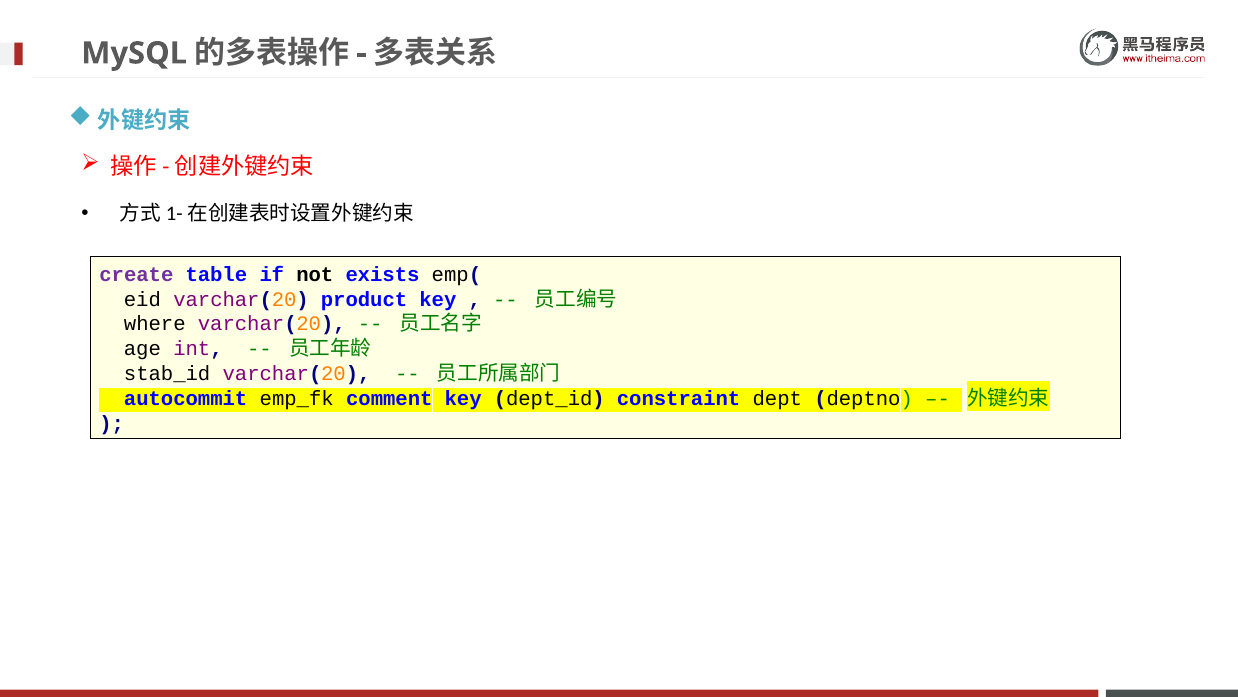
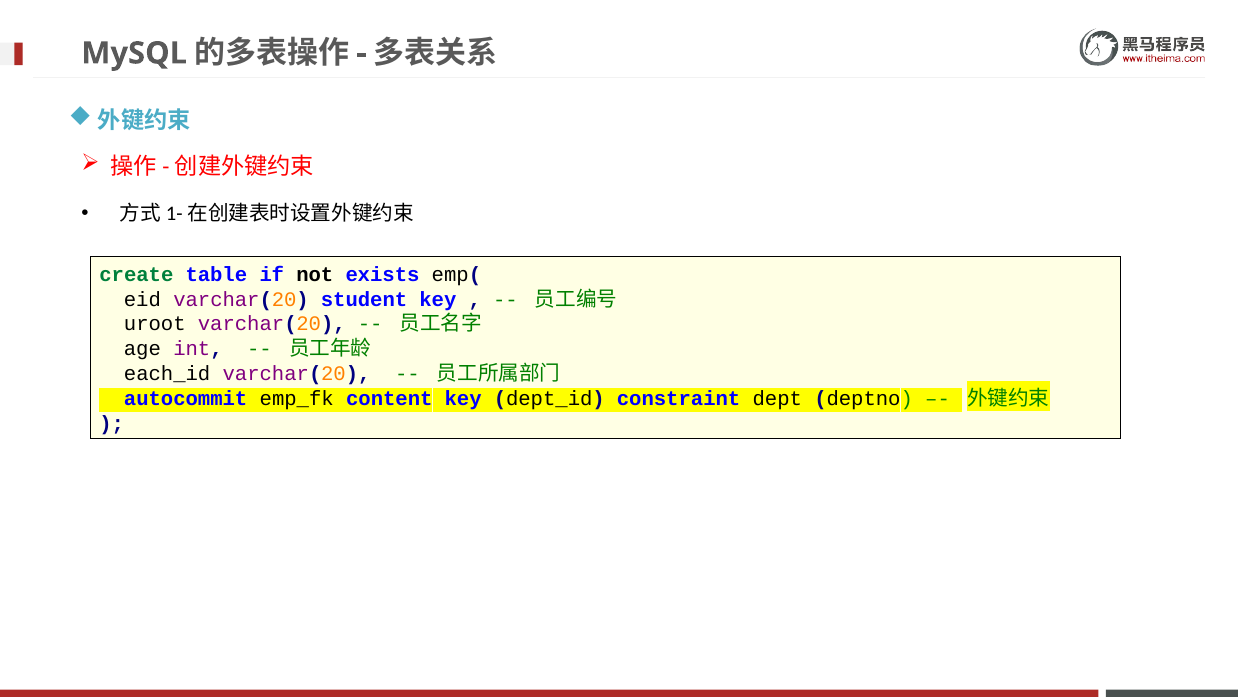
create colour: purple -> green
product: product -> student
where: where -> uroot
stab_id: stab_id -> each_id
comment: comment -> content
